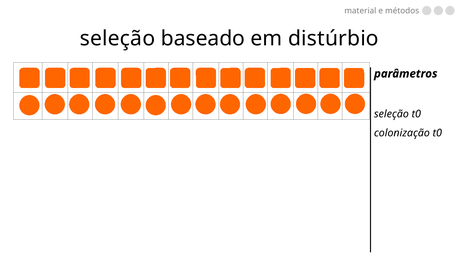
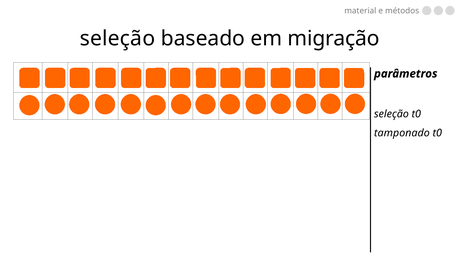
distúrbio: distúrbio -> migração
colonização: colonização -> tamponado
